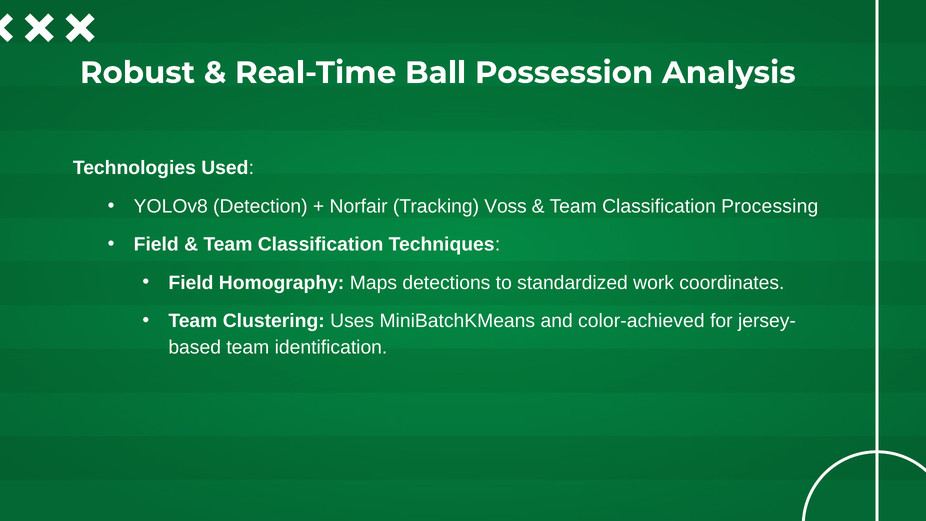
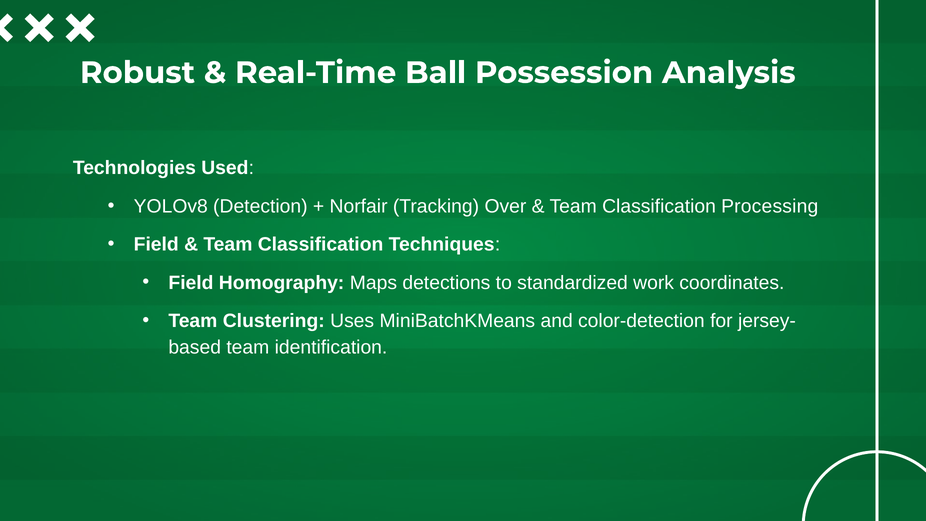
Voss: Voss -> Over
color-achieved: color-achieved -> color-detection
